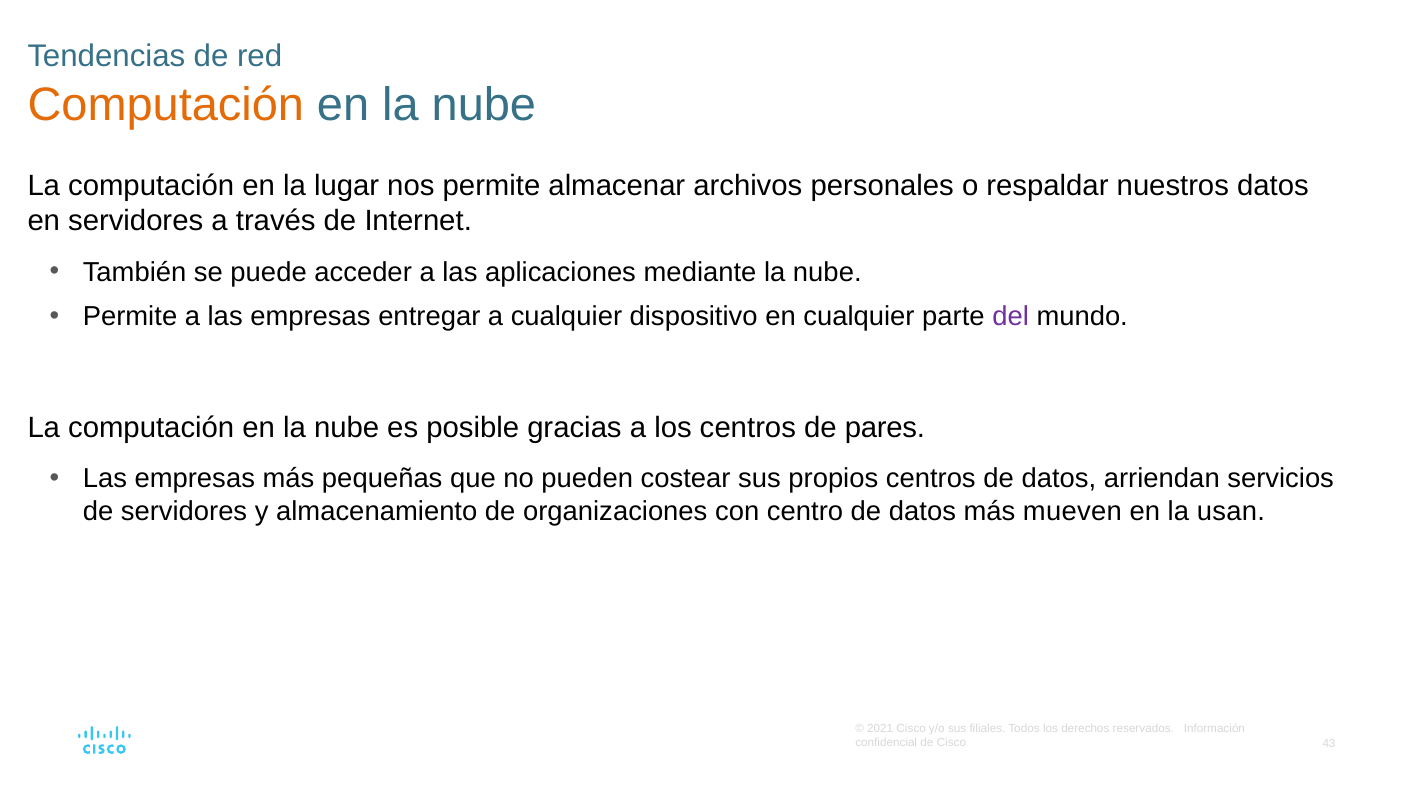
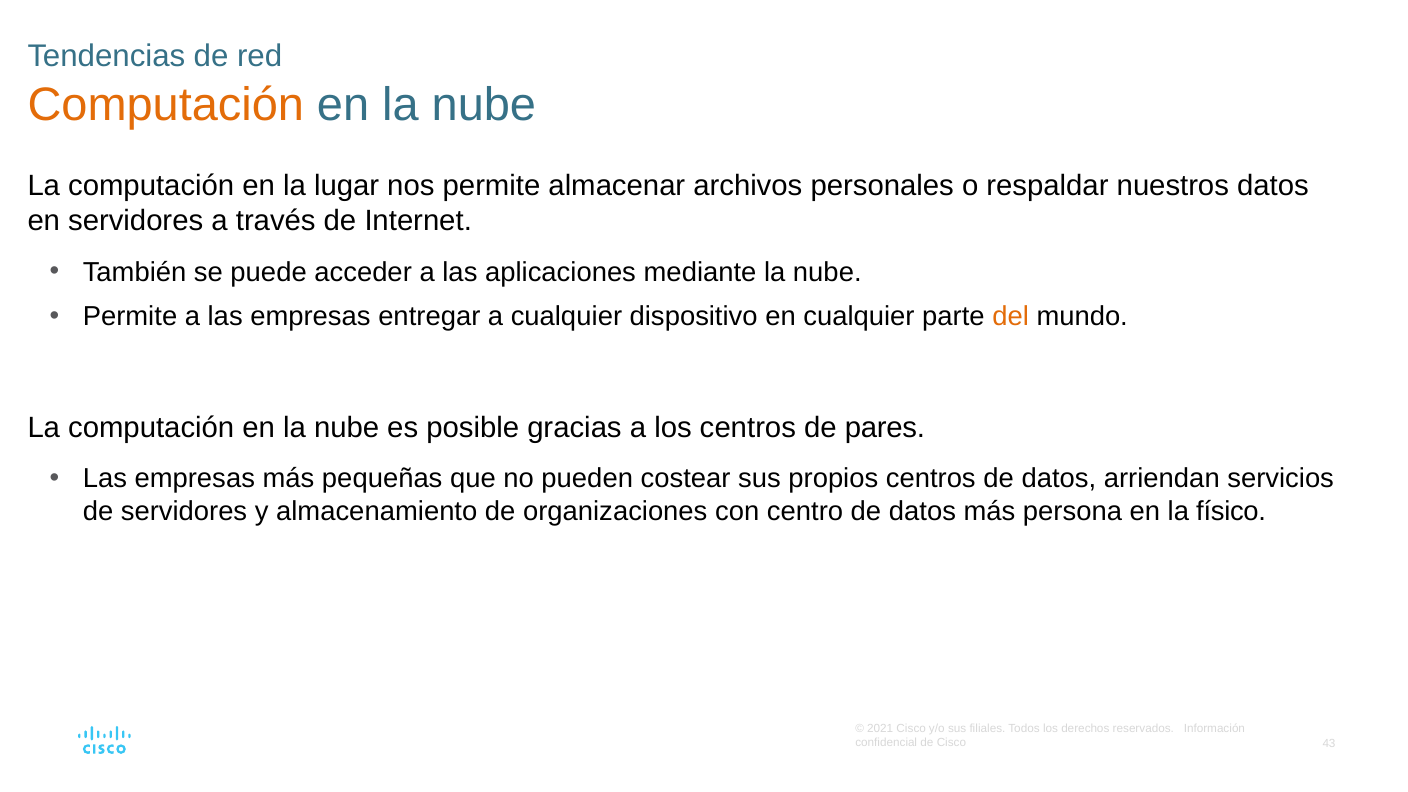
del colour: purple -> orange
mueven: mueven -> persona
usan: usan -> físico
